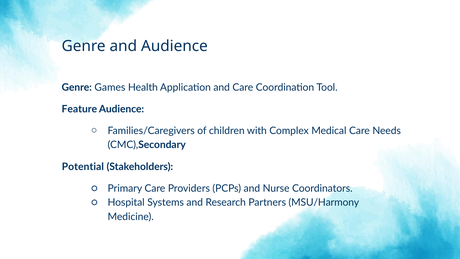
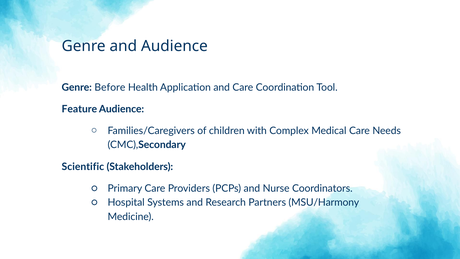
Games: Games -> Before
Potential: Potential -> Scientific
